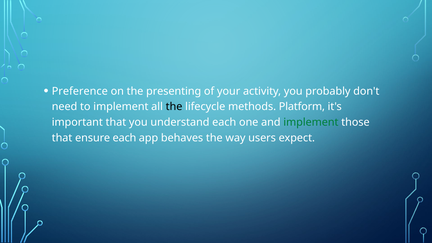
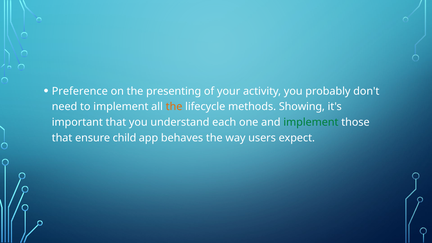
the at (174, 107) colour: black -> orange
Platform: Platform -> Showing
ensure each: each -> child
